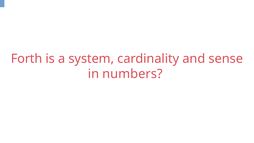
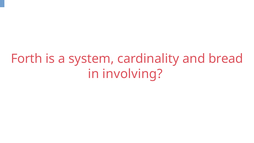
sense: sense -> bread
numbers: numbers -> involving
